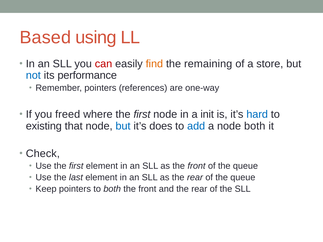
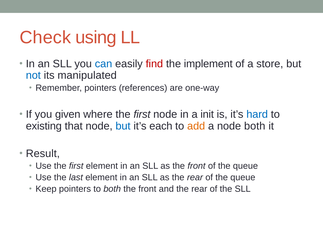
Based: Based -> Check
can colour: red -> blue
find colour: orange -> red
remaining: remaining -> implement
performance: performance -> manipulated
freed: freed -> given
does: does -> each
add colour: blue -> orange
Check: Check -> Result
